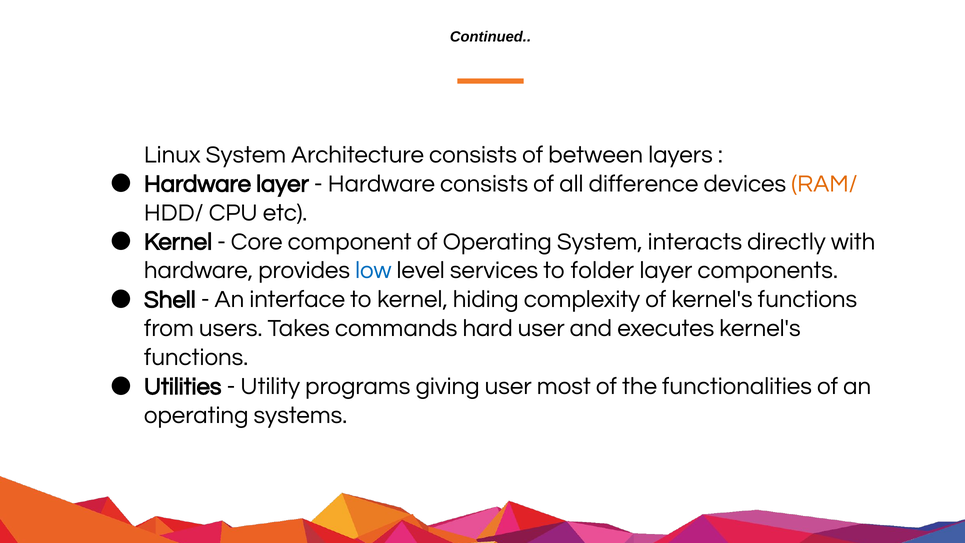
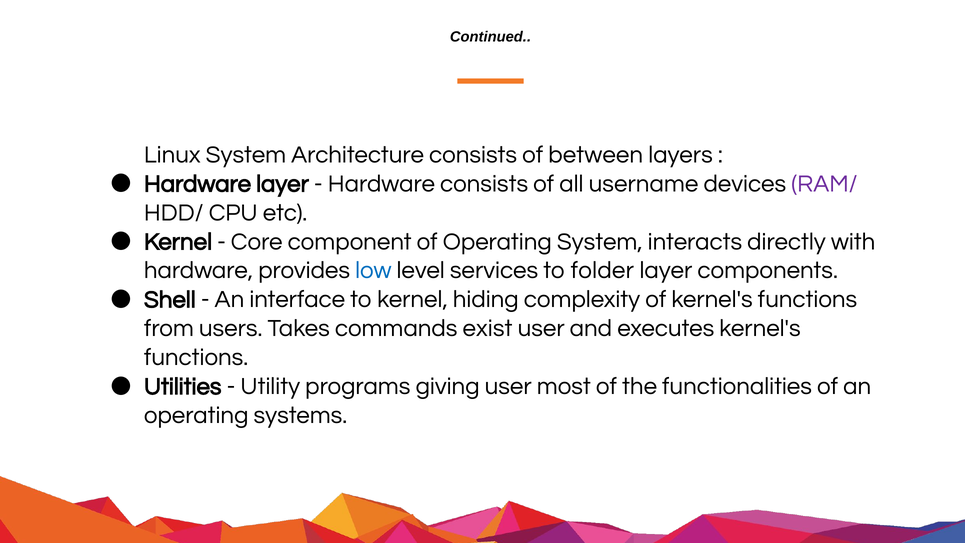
difference: difference -> username
RAM/ colour: orange -> purple
hard: hard -> exist
